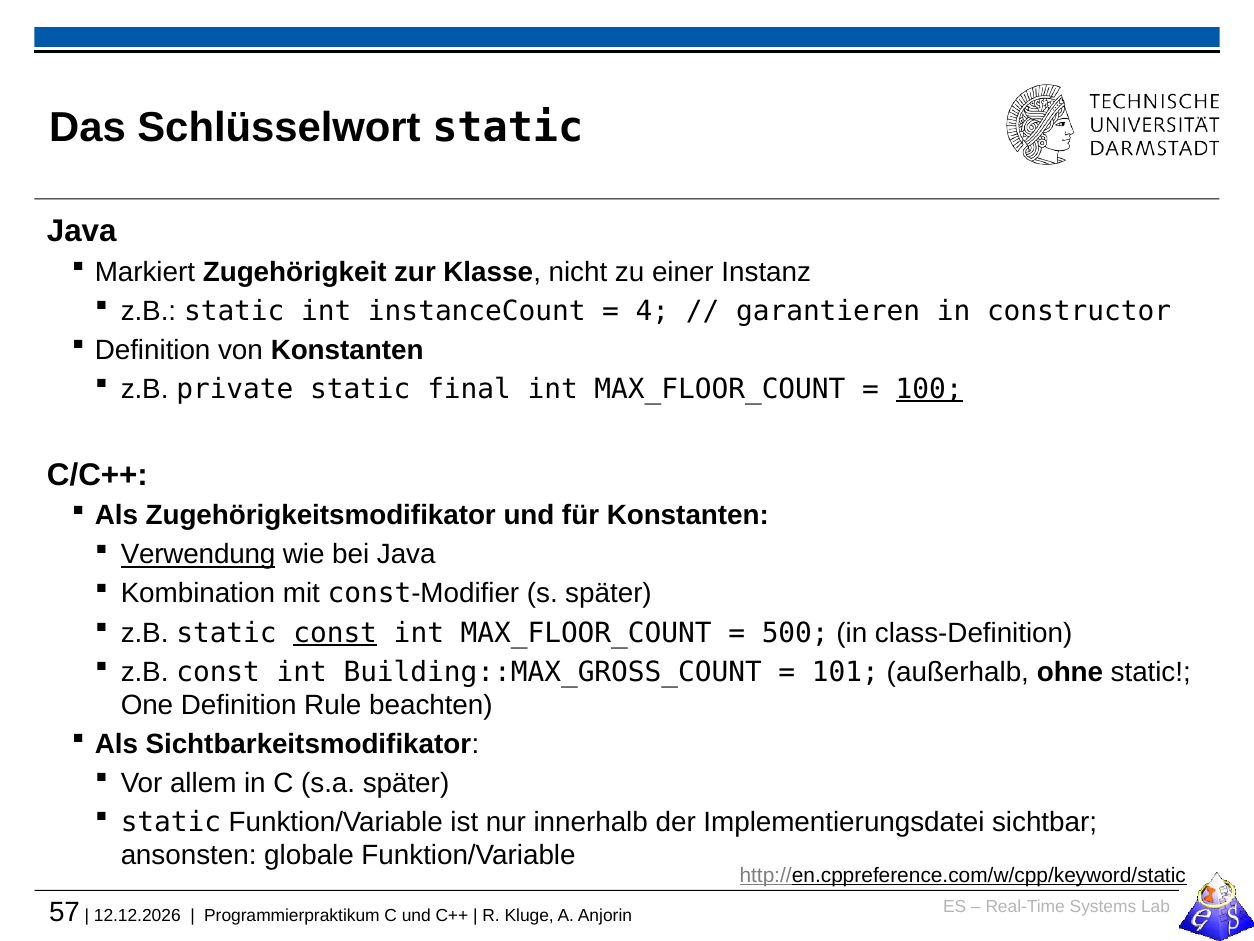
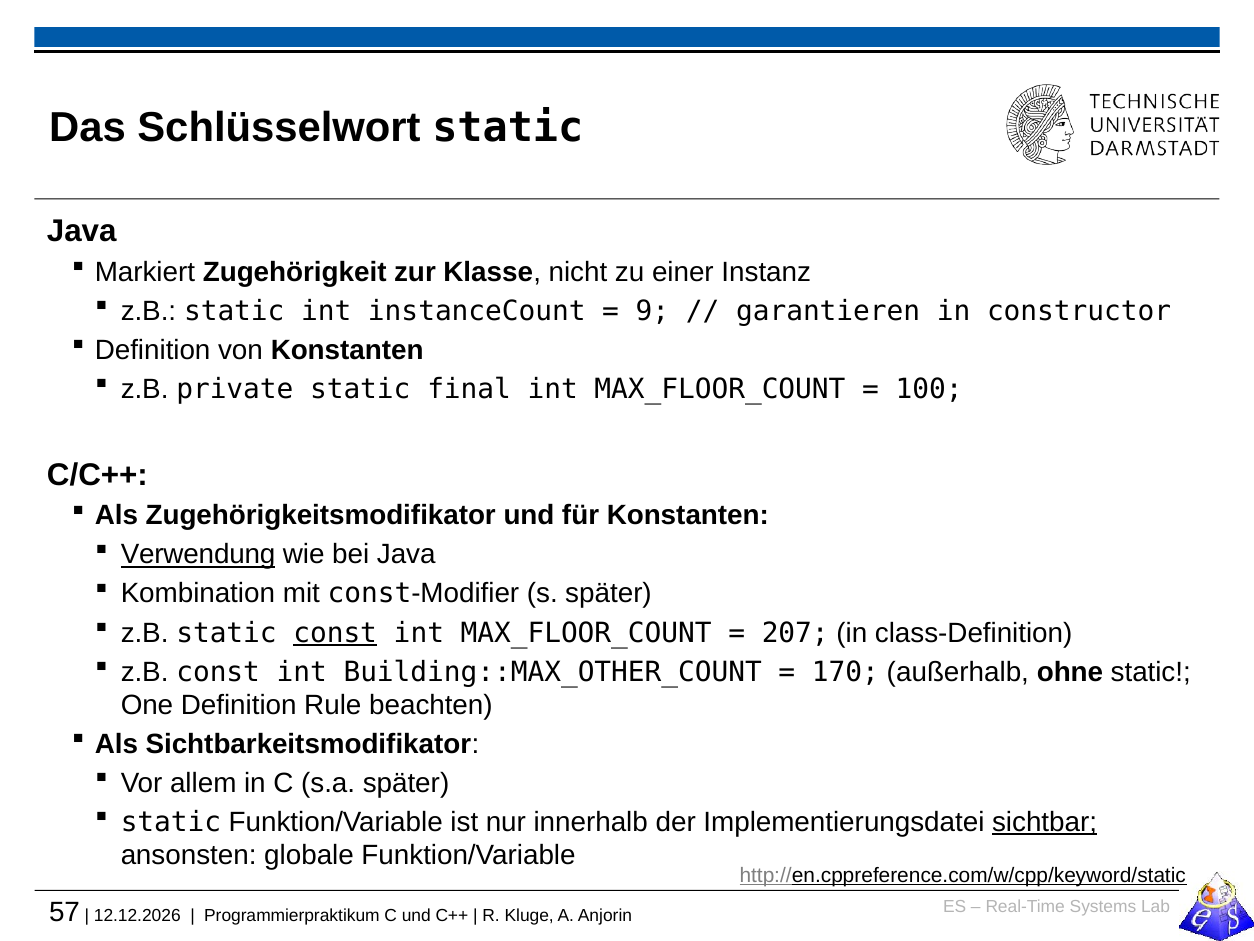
4: 4 -> 9
100 underline: present -> none
500: 500 -> 207
Building::MAX_GROSS_COUNT: Building::MAX_GROSS_COUNT -> Building::MAX_OTHER_COUNT
101: 101 -> 170
sichtbar underline: none -> present
